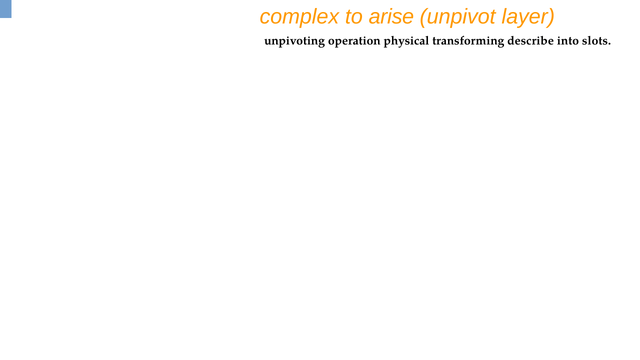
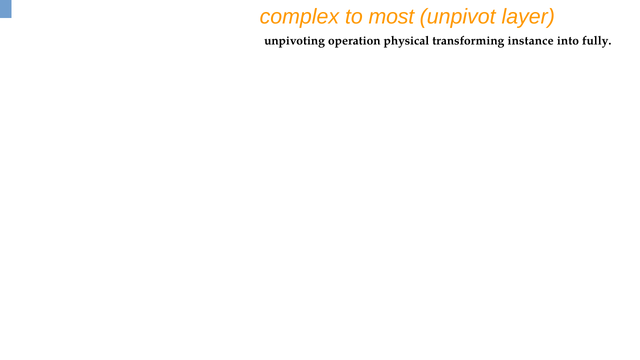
arise: arise -> most
describe: describe -> instance
slots: slots -> fully
